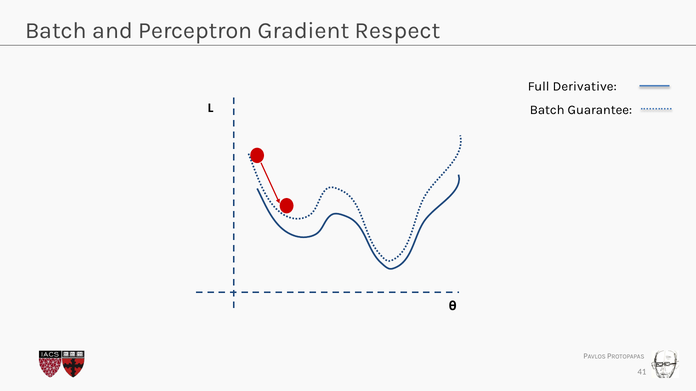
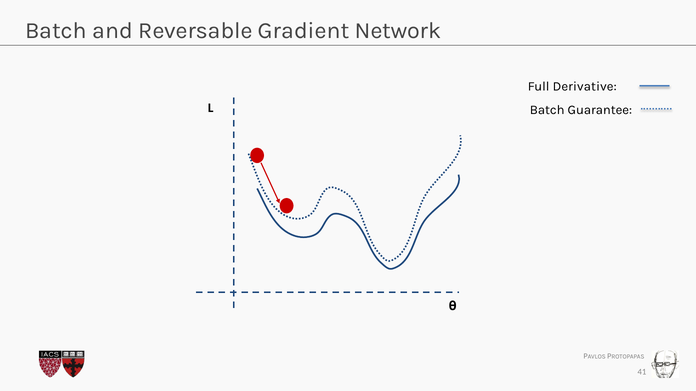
Perceptron: Perceptron -> Reversable
Respect: Respect -> Network
